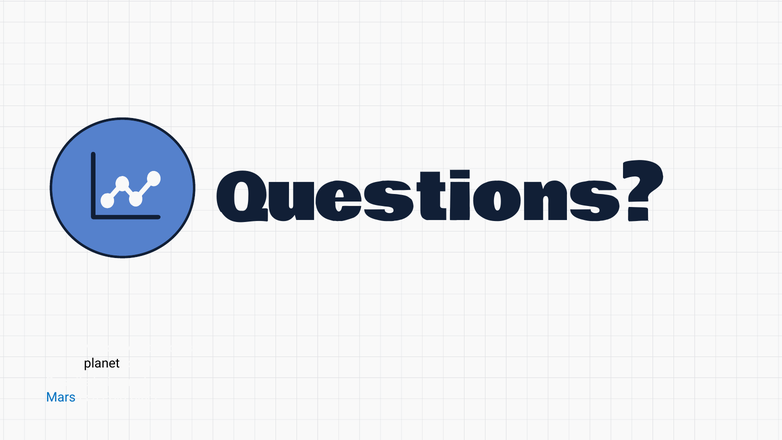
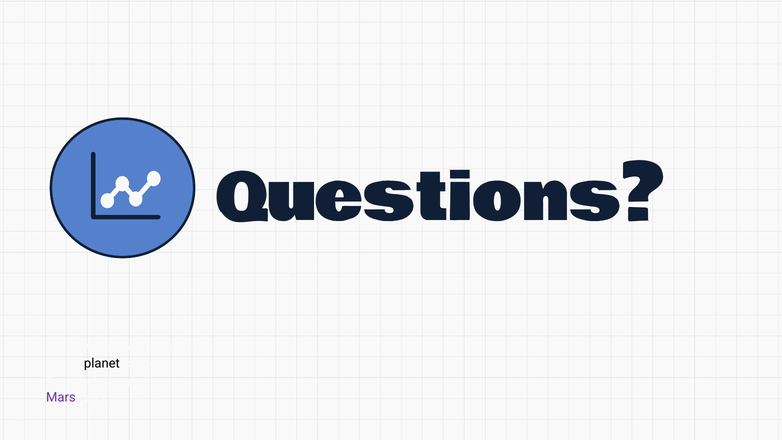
Mars colour: blue -> purple
